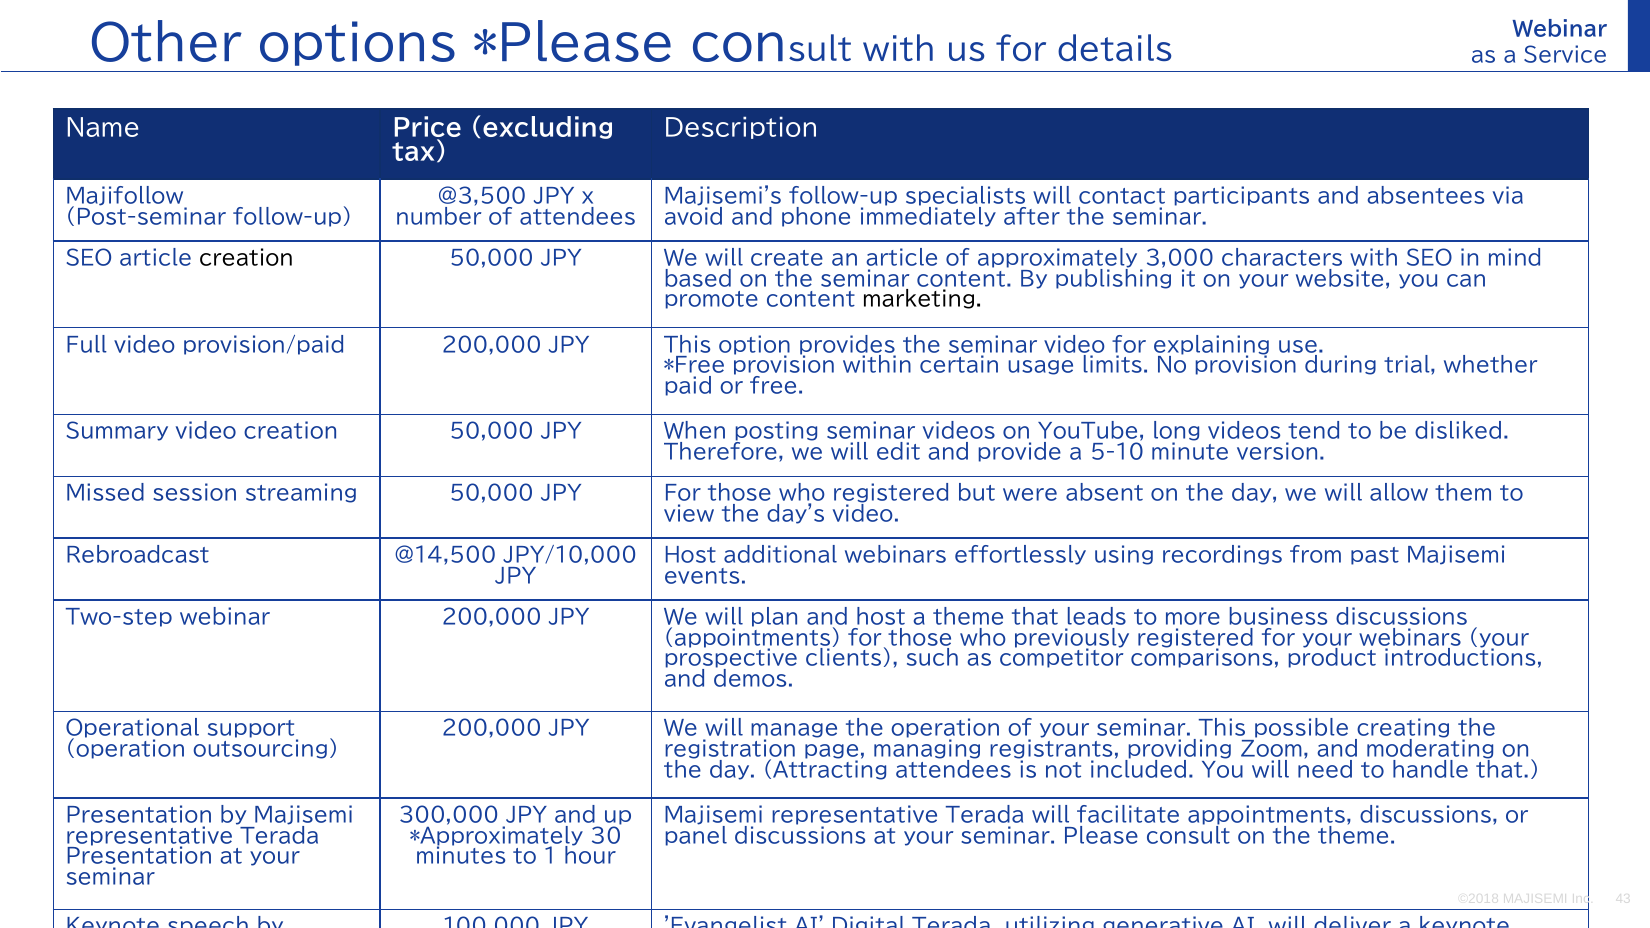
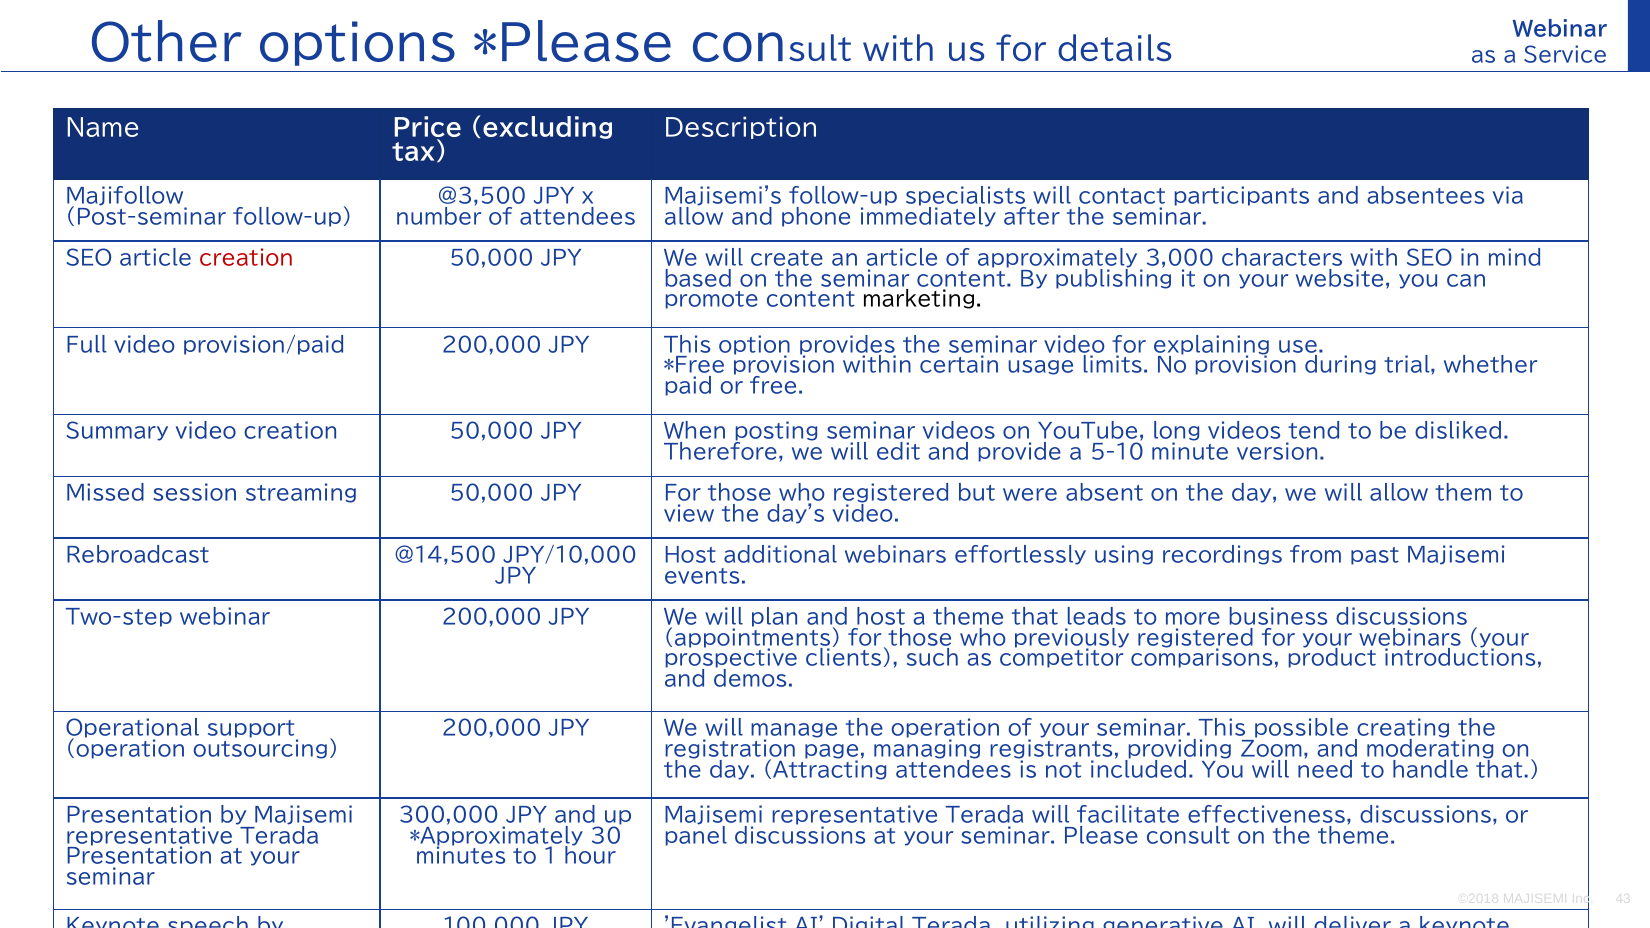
avoid at (694, 217): avoid -> allow
creation at (246, 259) colour: black -> red
facilitate appointments: appointments -> effectiveness
